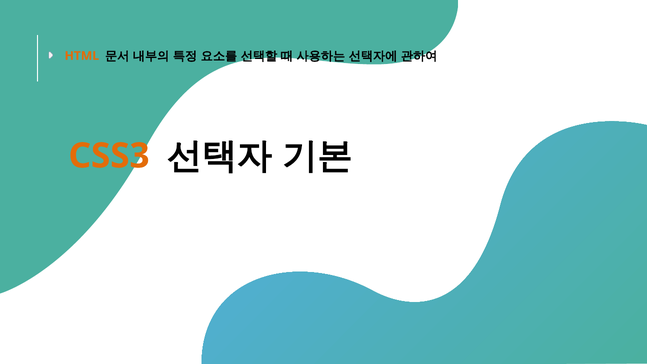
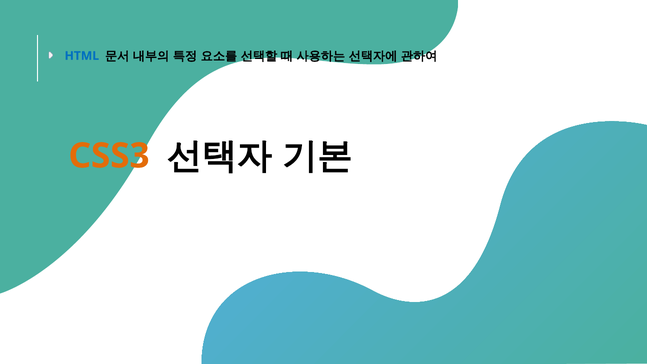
HTML colour: orange -> blue
